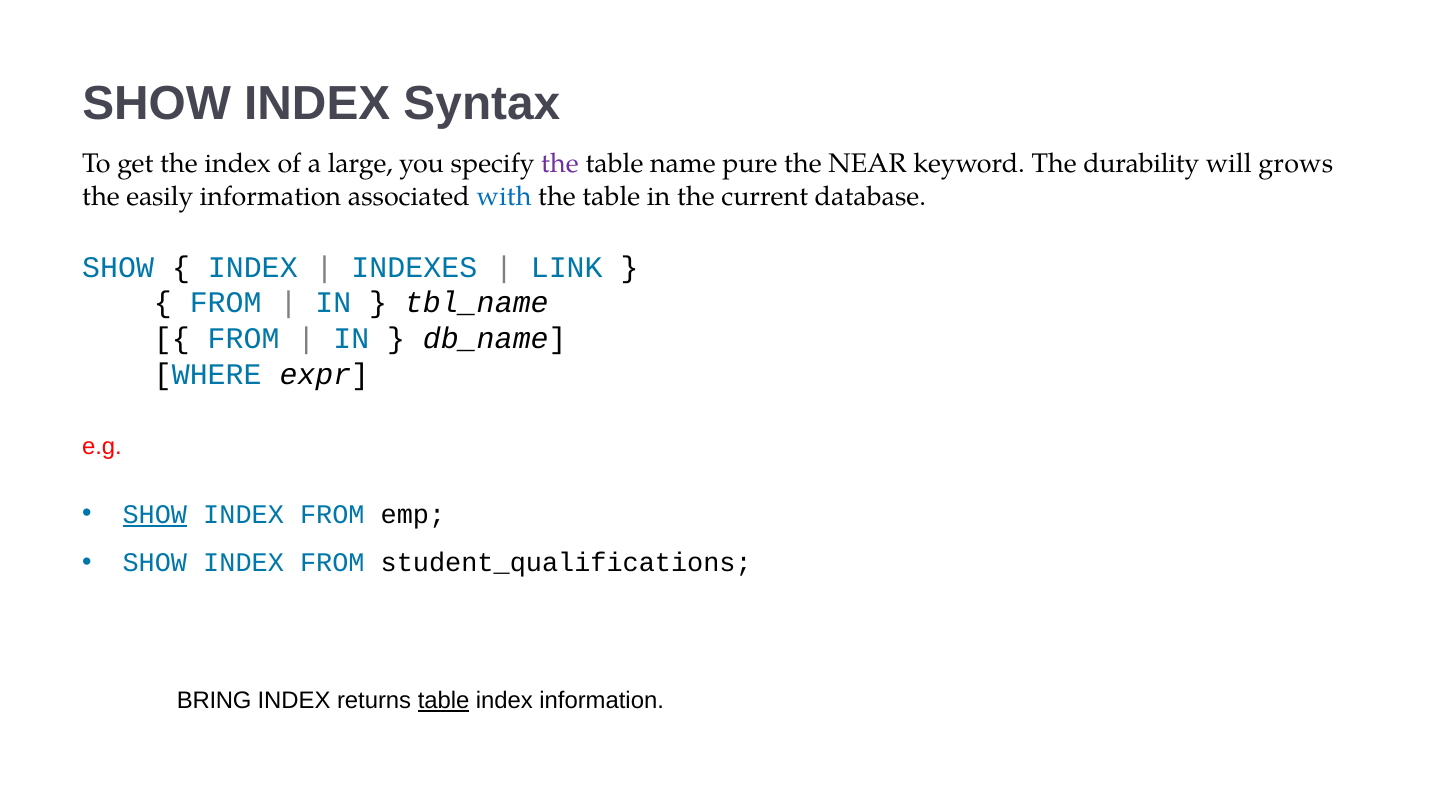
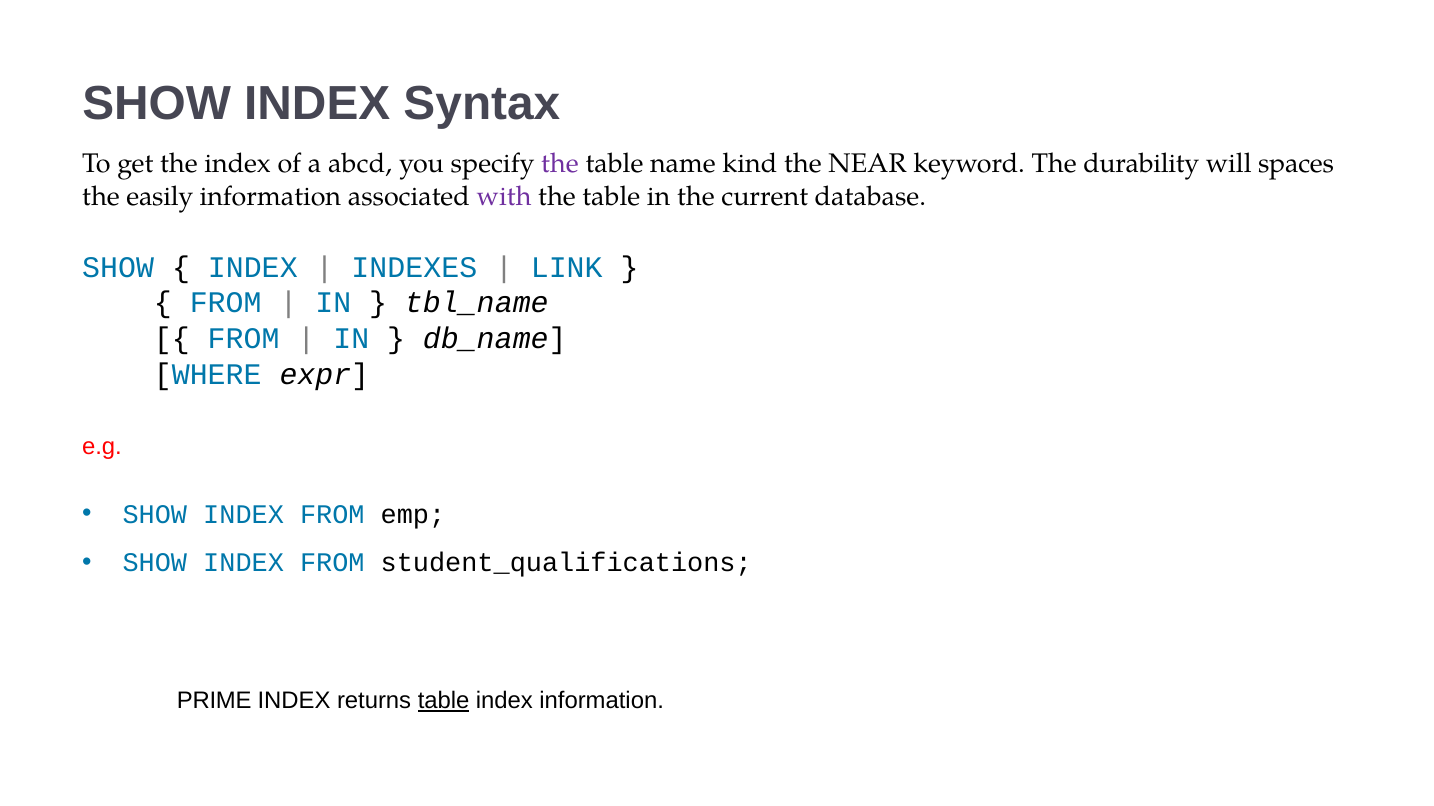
large: large -> abcd
pure: pure -> kind
grows: grows -> spaces
with colour: blue -> purple
SHOW at (155, 515) underline: present -> none
BRING: BRING -> PRIME
